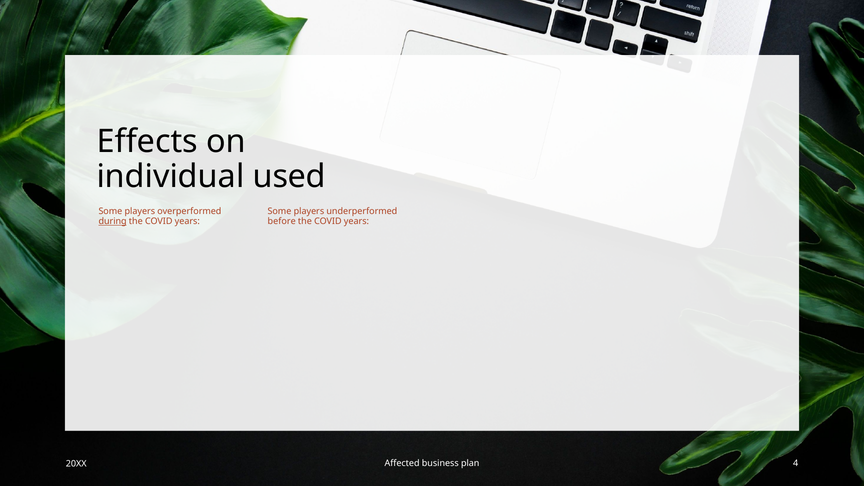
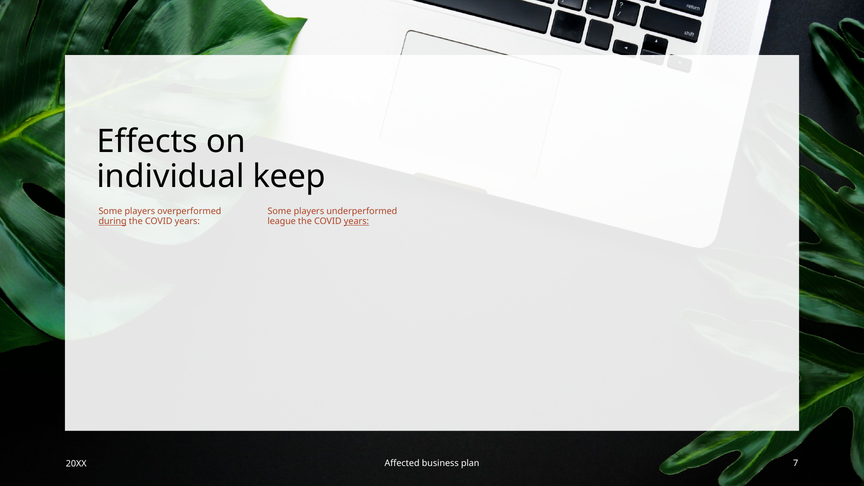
used: used -> keep
before: before -> league
years at (356, 221) underline: none -> present
4: 4 -> 7
